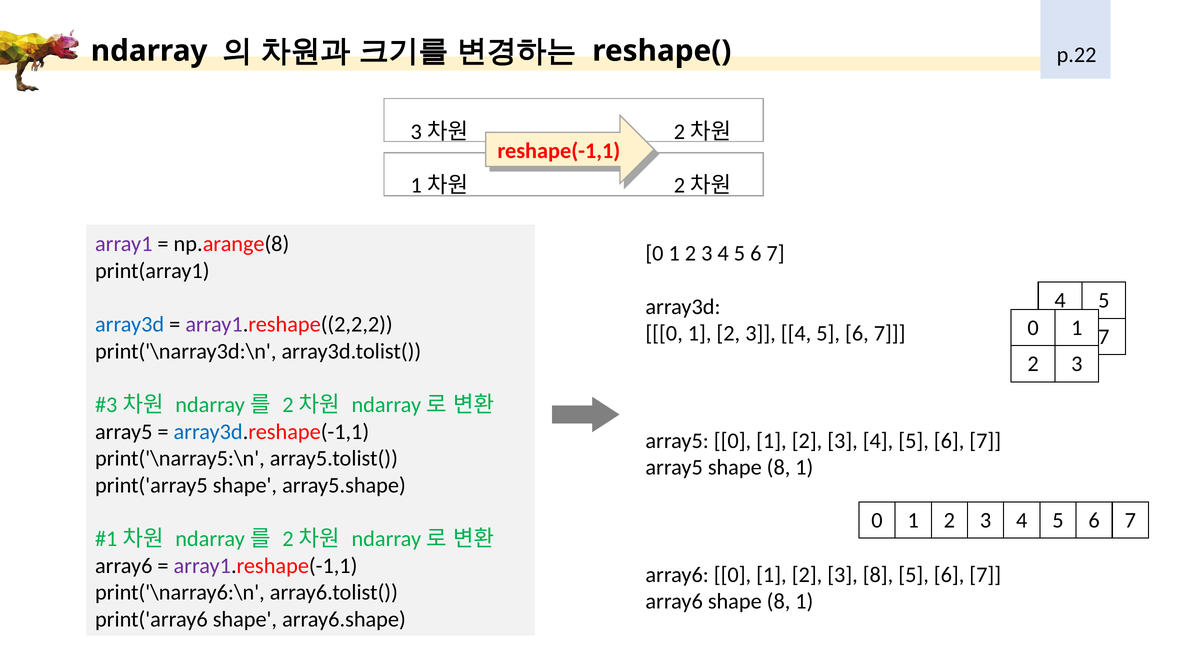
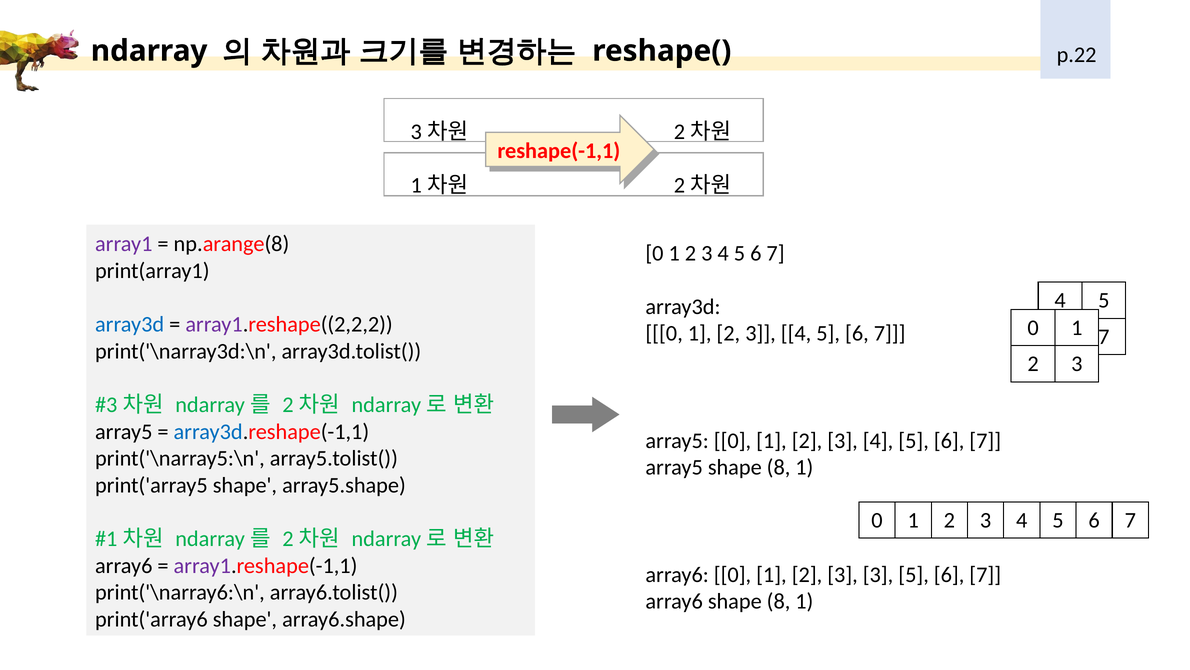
3 8: 8 -> 3
